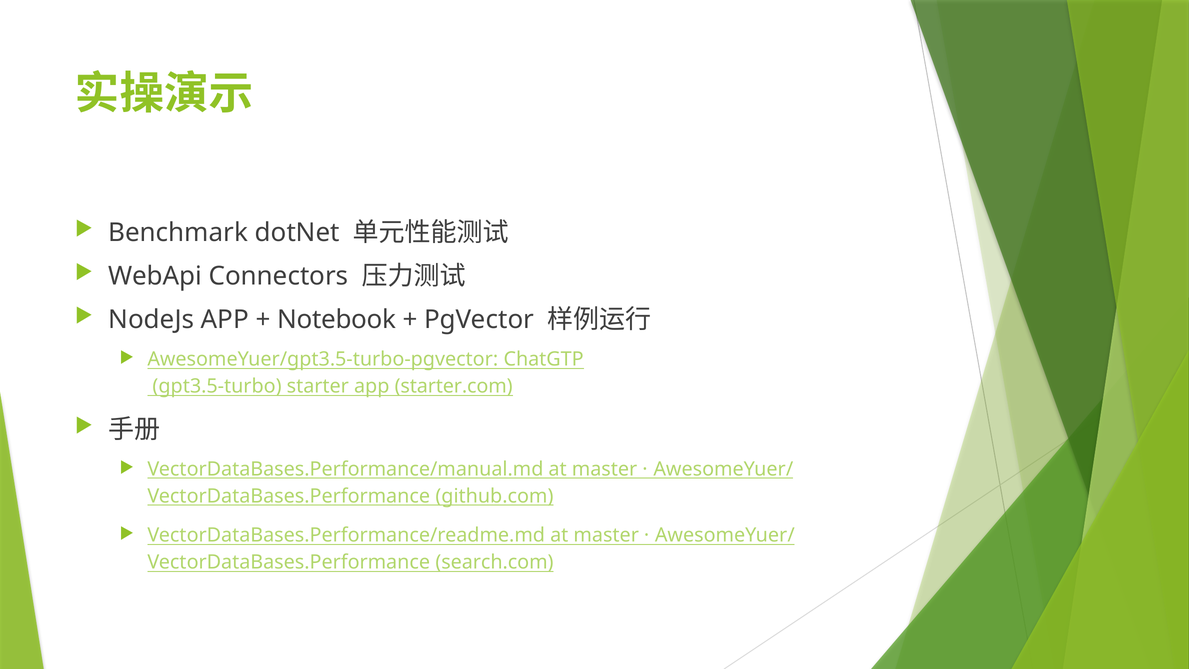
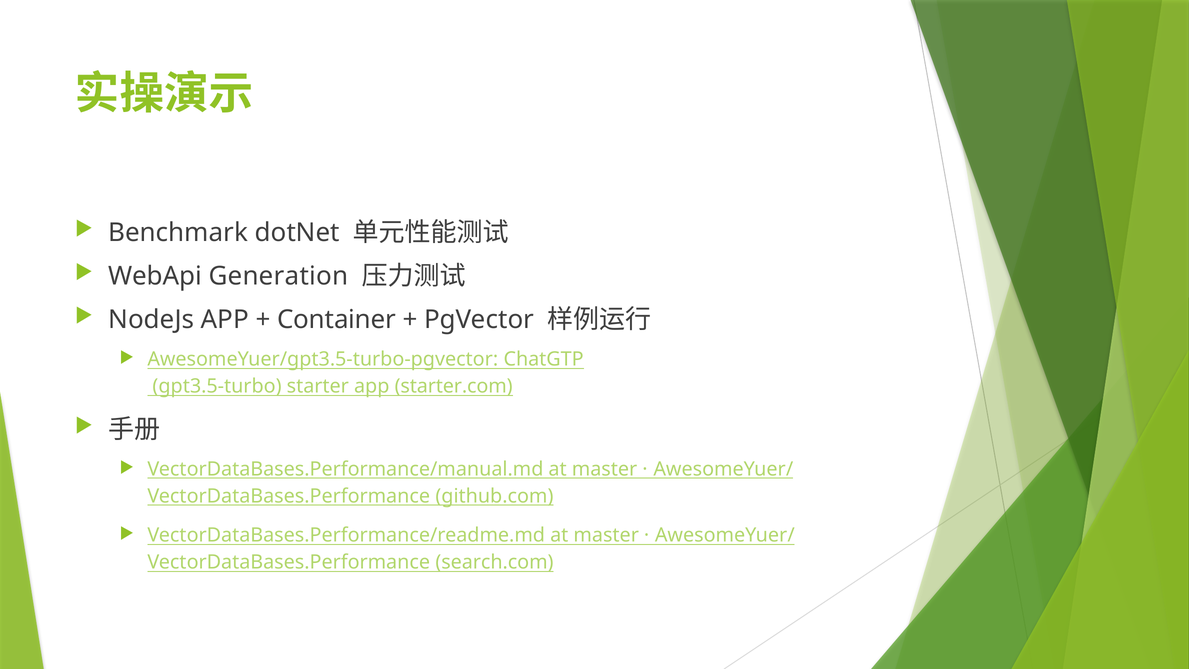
Connectors: Connectors -> Generation
Notebook: Notebook -> Container
